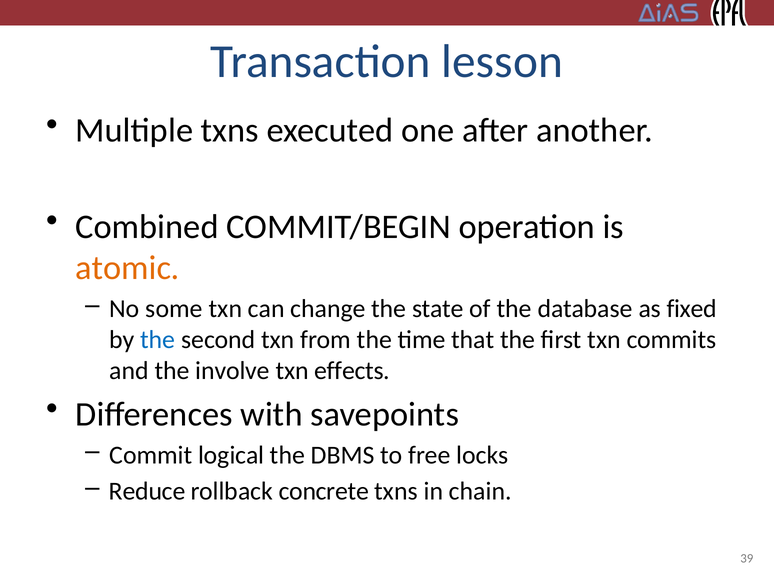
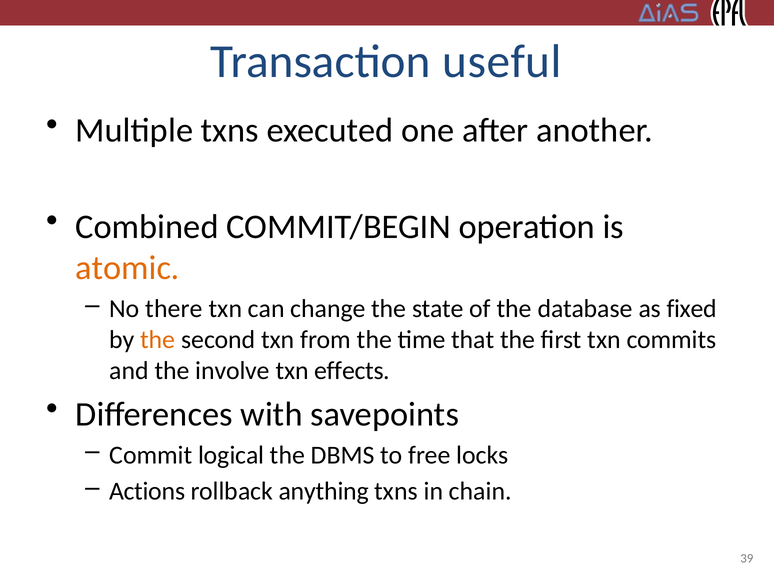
lesson: lesson -> useful
some: some -> there
the at (158, 339) colour: blue -> orange
Reduce: Reduce -> Actions
concrete: concrete -> anything
